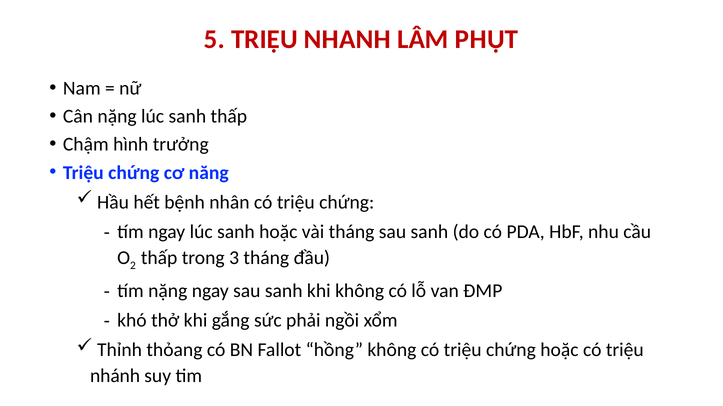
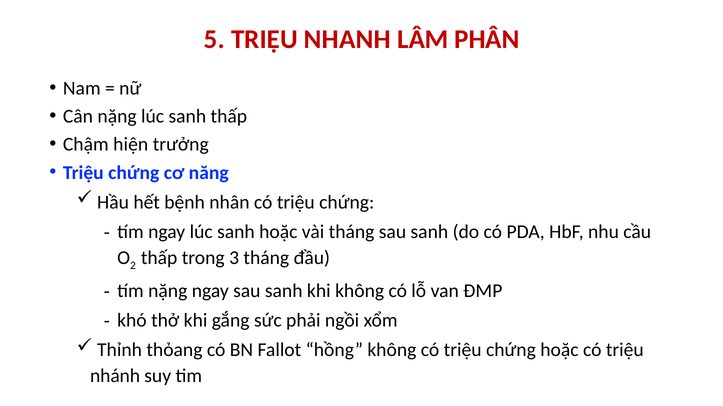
PHỤT: PHỤT -> PHÂN
hình: hình -> hiện
